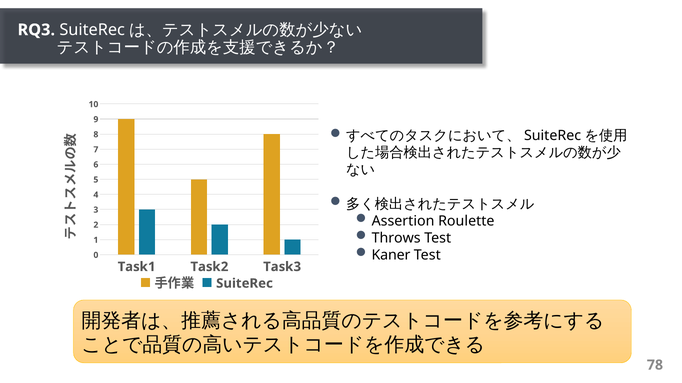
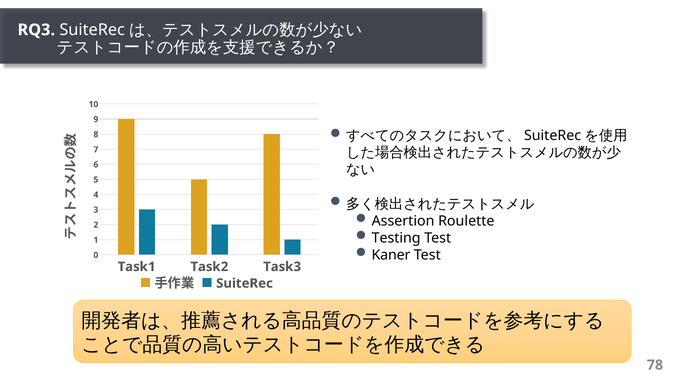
Throws: Throws -> Testing
